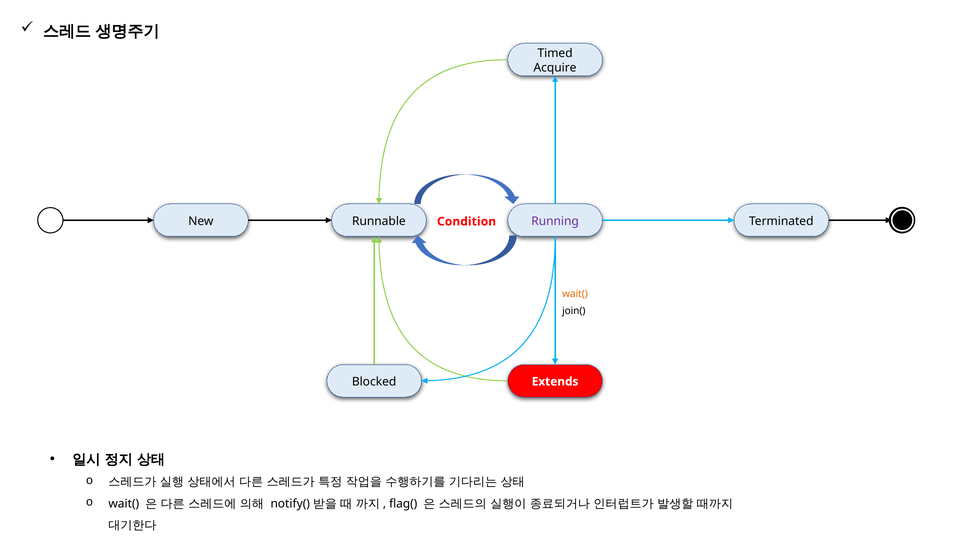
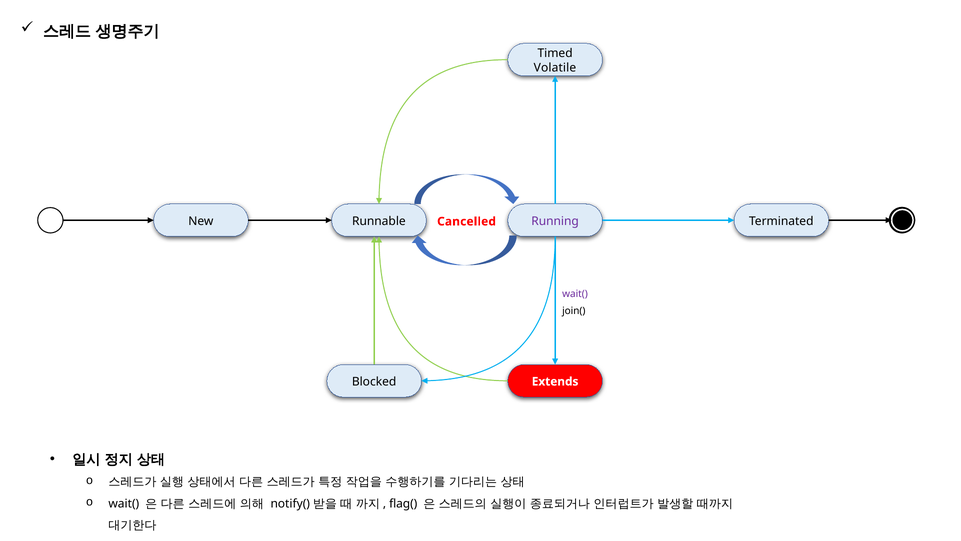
Acquire: Acquire -> Volatile
Condition: Condition -> Cancelled
wait( at (575, 294) colour: orange -> purple
